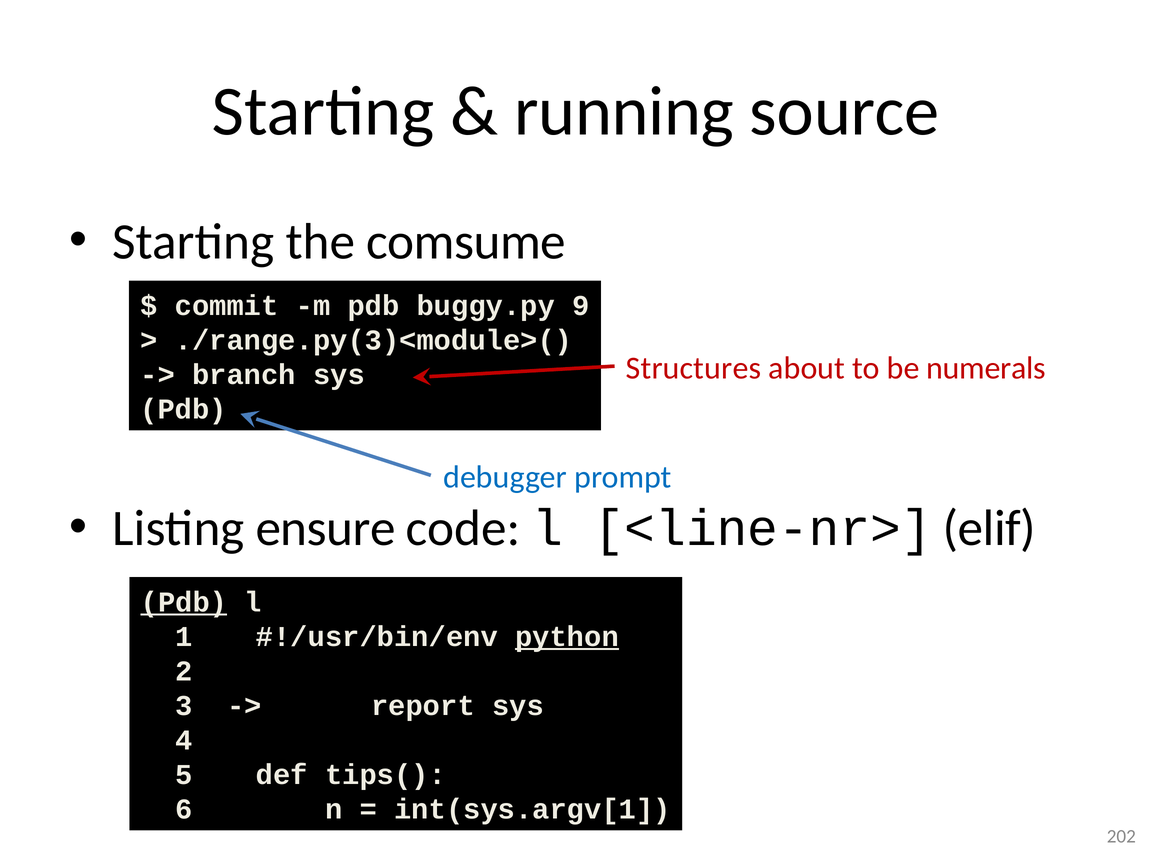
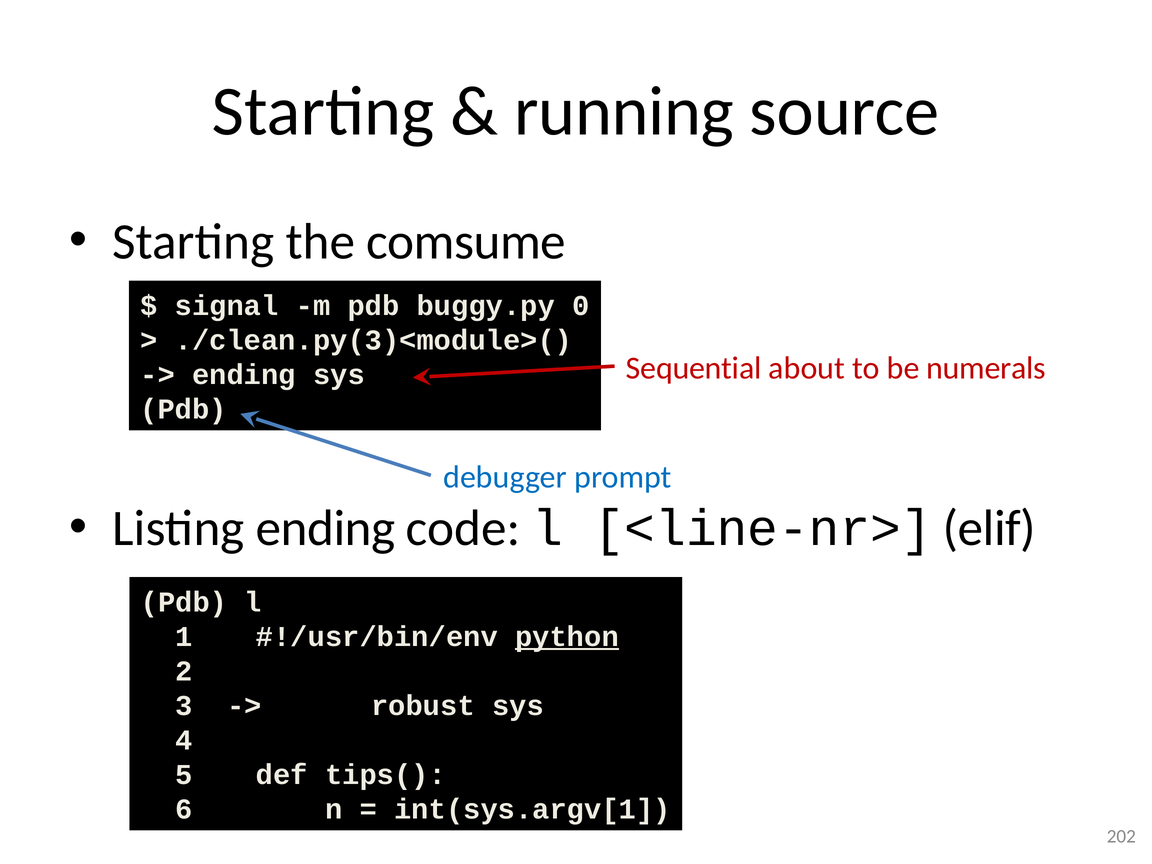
commit: commit -> signal
9: 9 -> 0
./range.py(3)<module>(: ./range.py(3)<module>( -> ./clean.py(3)<module>(
Structures: Structures -> Sequential
branch at (244, 375): branch -> ending
Listing ensure: ensure -> ending
Pdb at (184, 602) underline: present -> none
report: report -> robust
